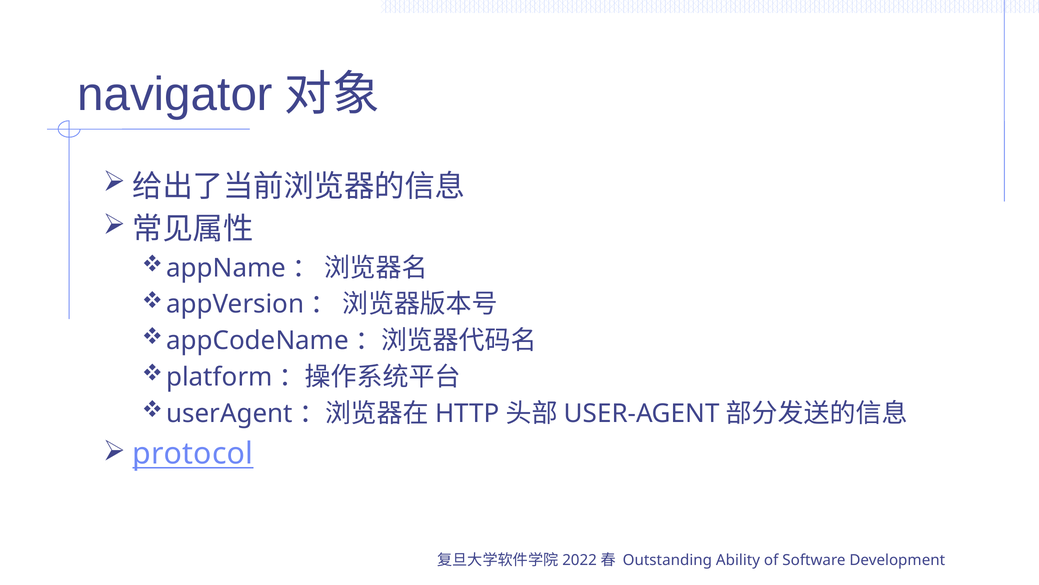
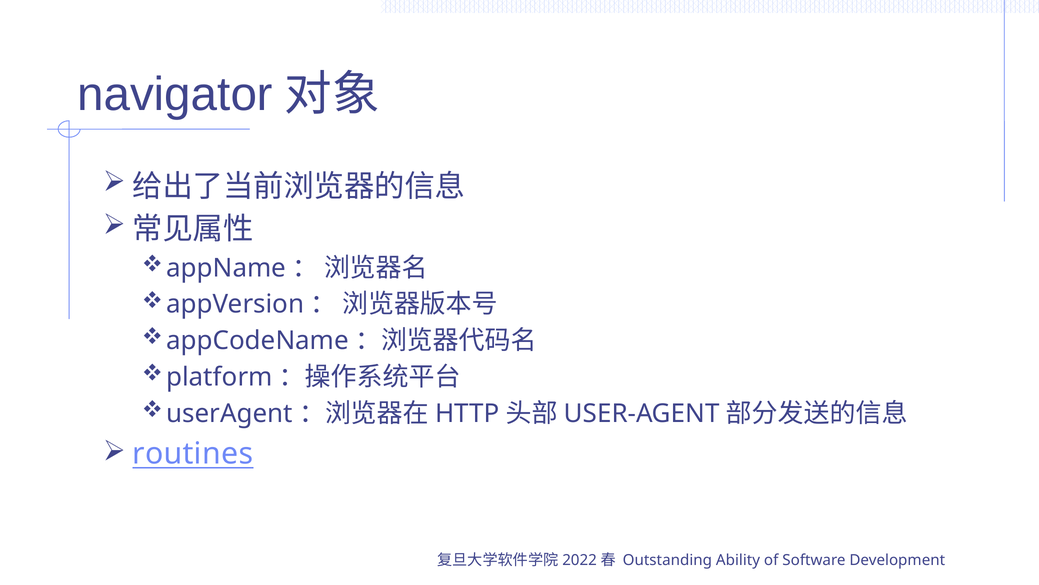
protocol: protocol -> routines
